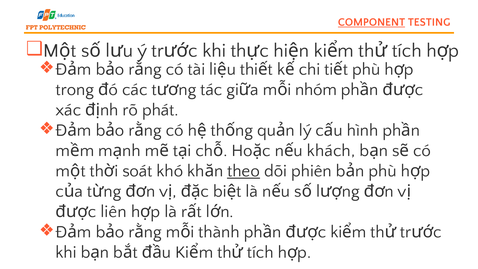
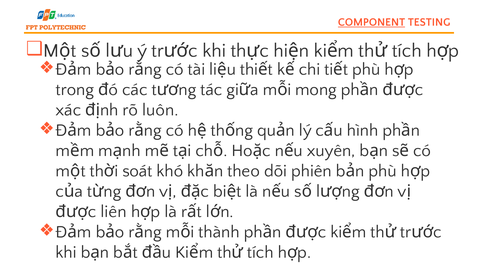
nhóm: nhóm -> mong
phát: phát -> luôn
khách: khách -> xuyên
theo underline: present -> none
